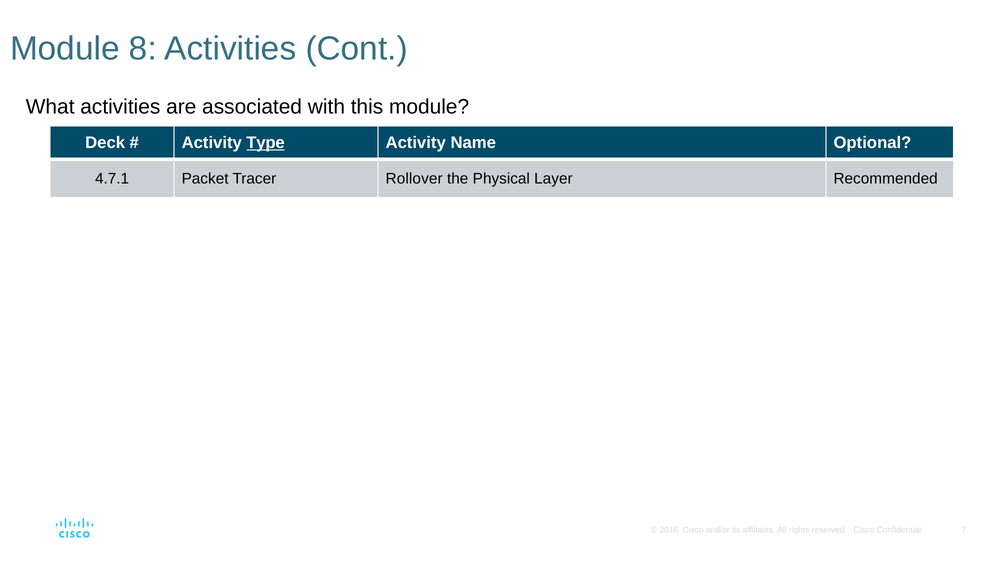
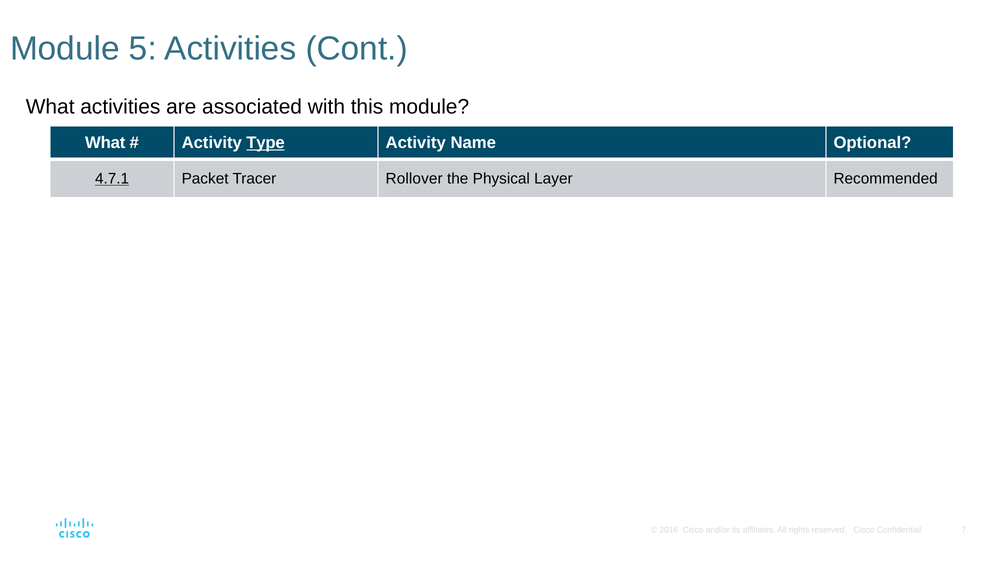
8: 8 -> 5
Deck at (105, 143): Deck -> What
4.7.1 underline: none -> present
